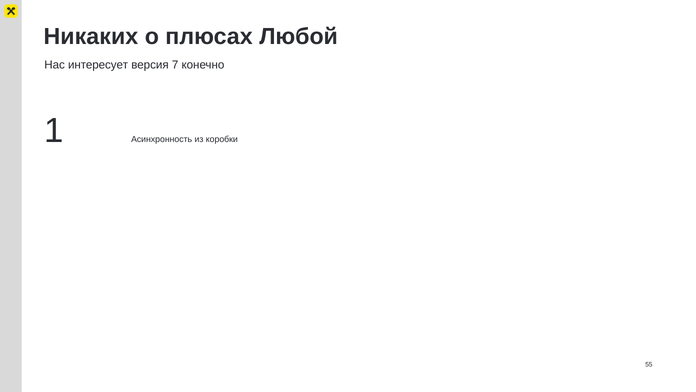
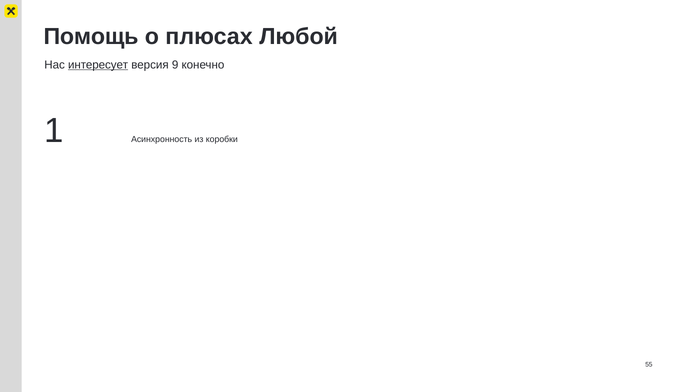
Никаких: Никаких -> Помощь
интересует underline: none -> present
7: 7 -> 9
